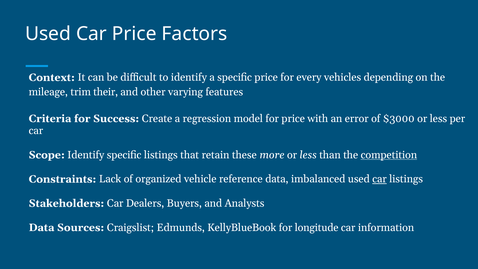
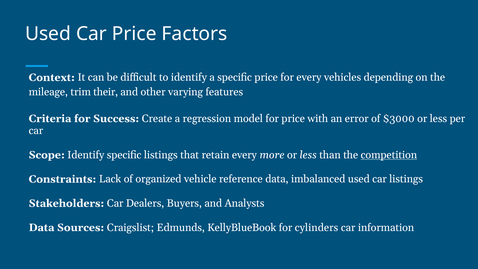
retain these: these -> every
car at (379, 179) underline: present -> none
longitude: longitude -> cylinders
